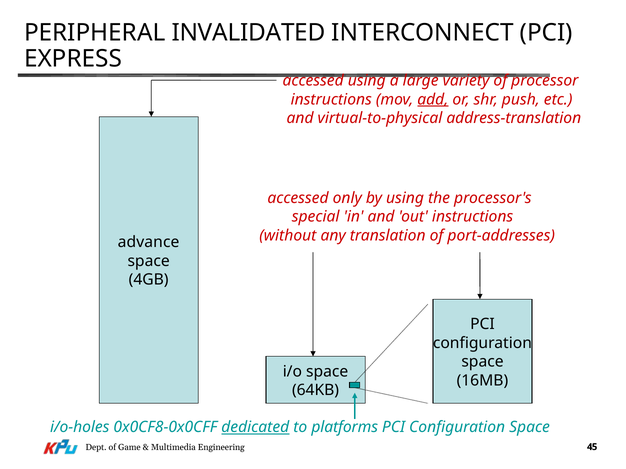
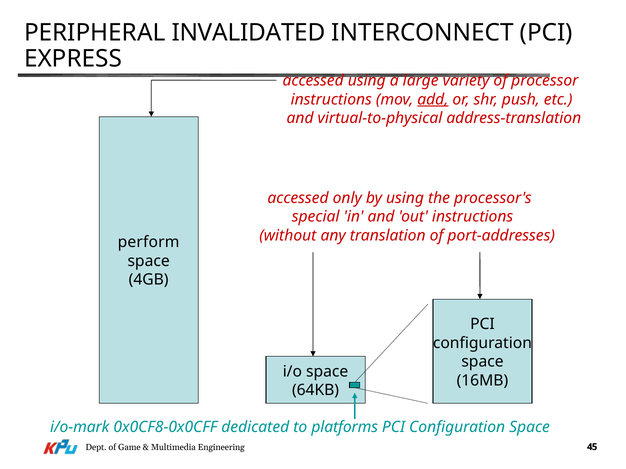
advance: advance -> perform
i/o-holes: i/o-holes -> i/o-mark
dedicated underline: present -> none
